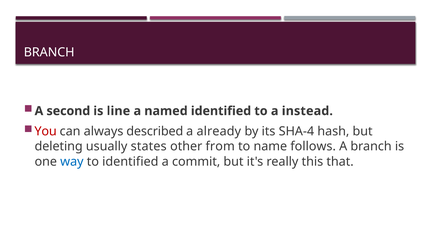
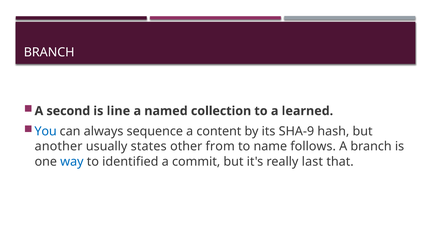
named identified: identified -> collection
instead: instead -> learned
You colour: red -> blue
described: described -> sequence
already: already -> content
SHA-4: SHA-4 -> SHA-9
deleting: deleting -> another
this: this -> last
